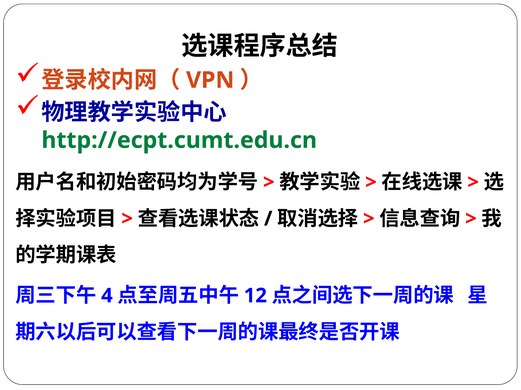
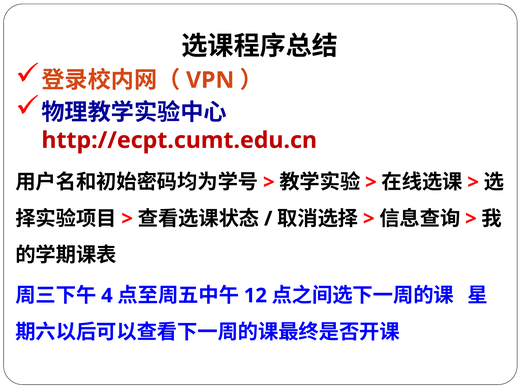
http://ecpt.cumt.edu.cn colour: green -> red
